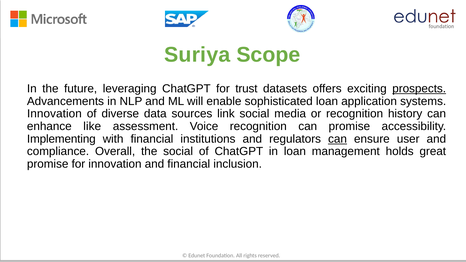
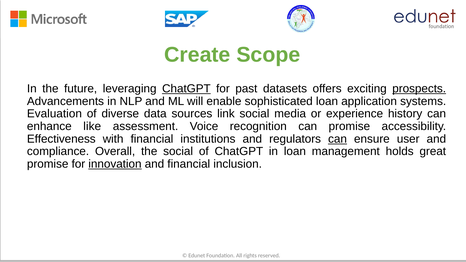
Suriya: Suriya -> Create
ChatGPT at (186, 89) underline: none -> present
trust: trust -> past
Innovation at (54, 114): Innovation -> Evaluation
or recognition: recognition -> experience
Implementing: Implementing -> Effectiveness
innovation at (115, 164) underline: none -> present
